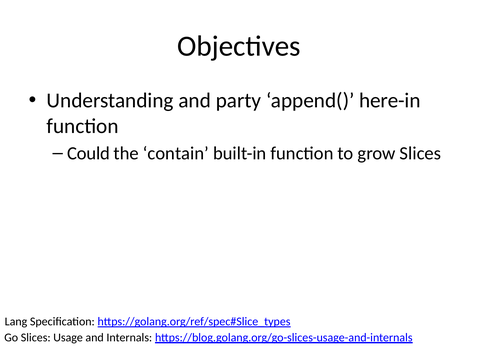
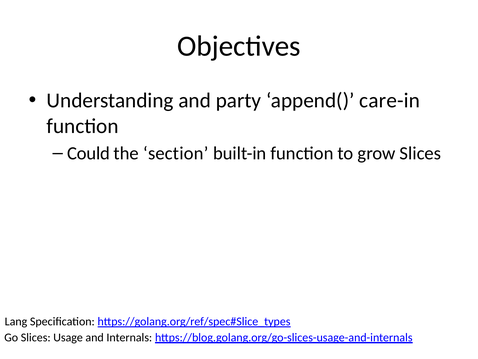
here-in: here-in -> care-in
contain: contain -> section
